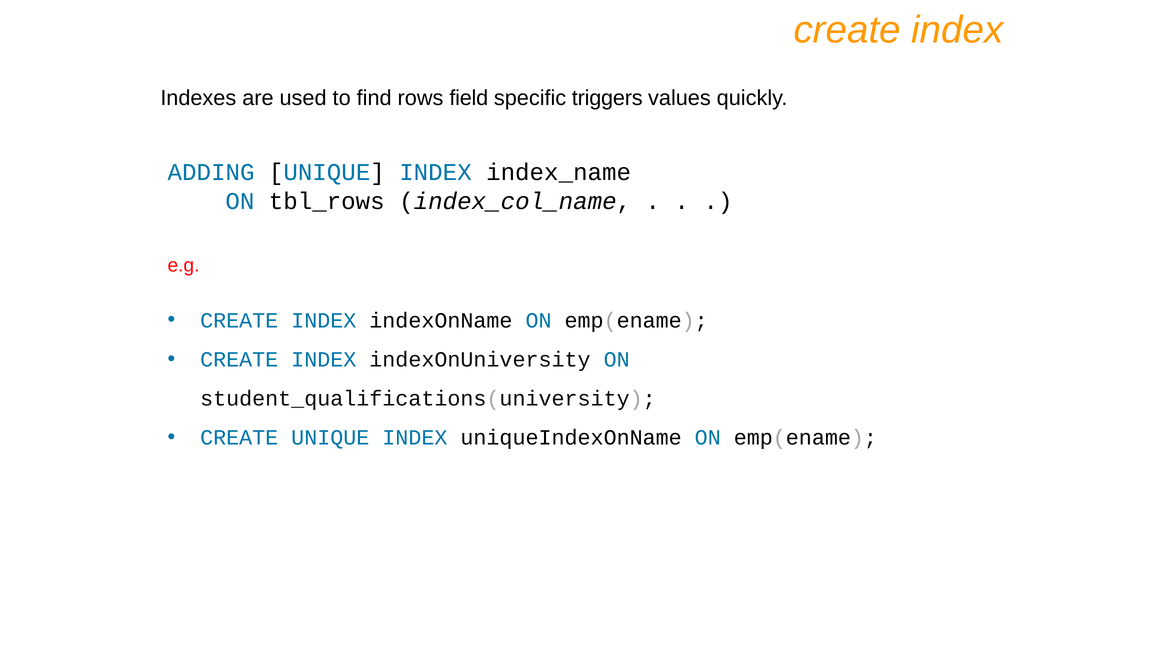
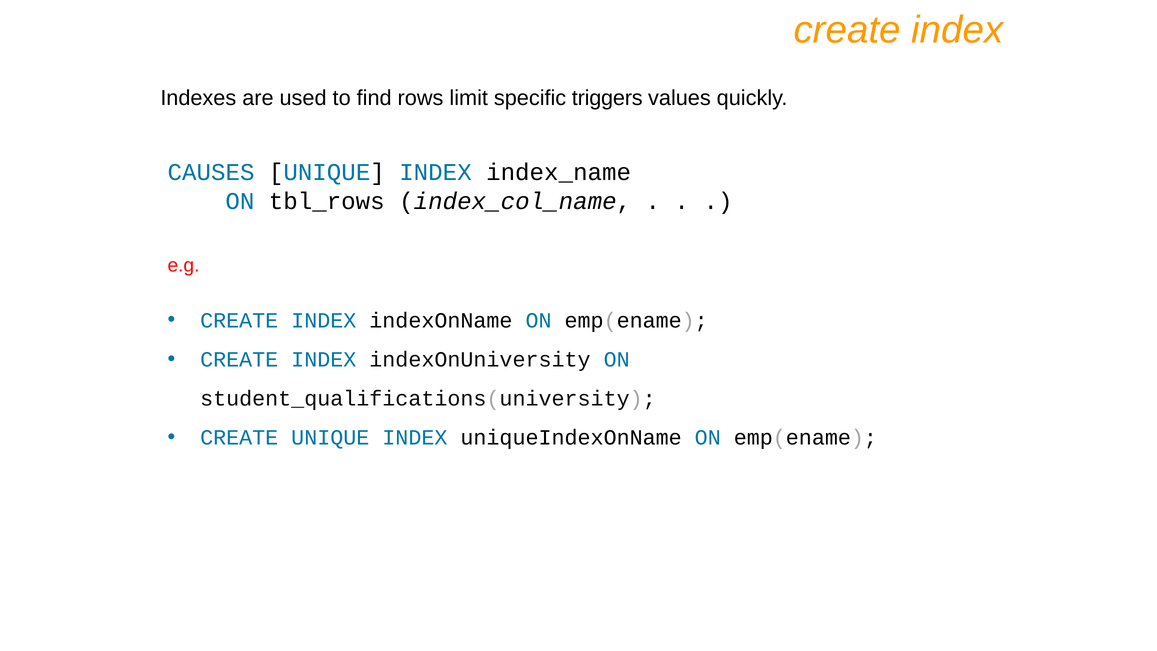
field: field -> limit
ADDING: ADDING -> CAUSES
